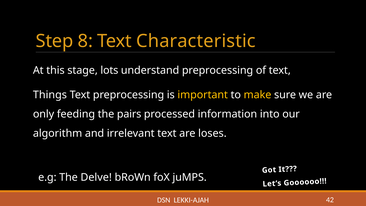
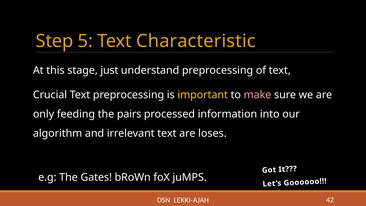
8: 8 -> 5
lots: lots -> just
Things: Things -> Crucial
make colour: yellow -> pink
Delve: Delve -> Gates
